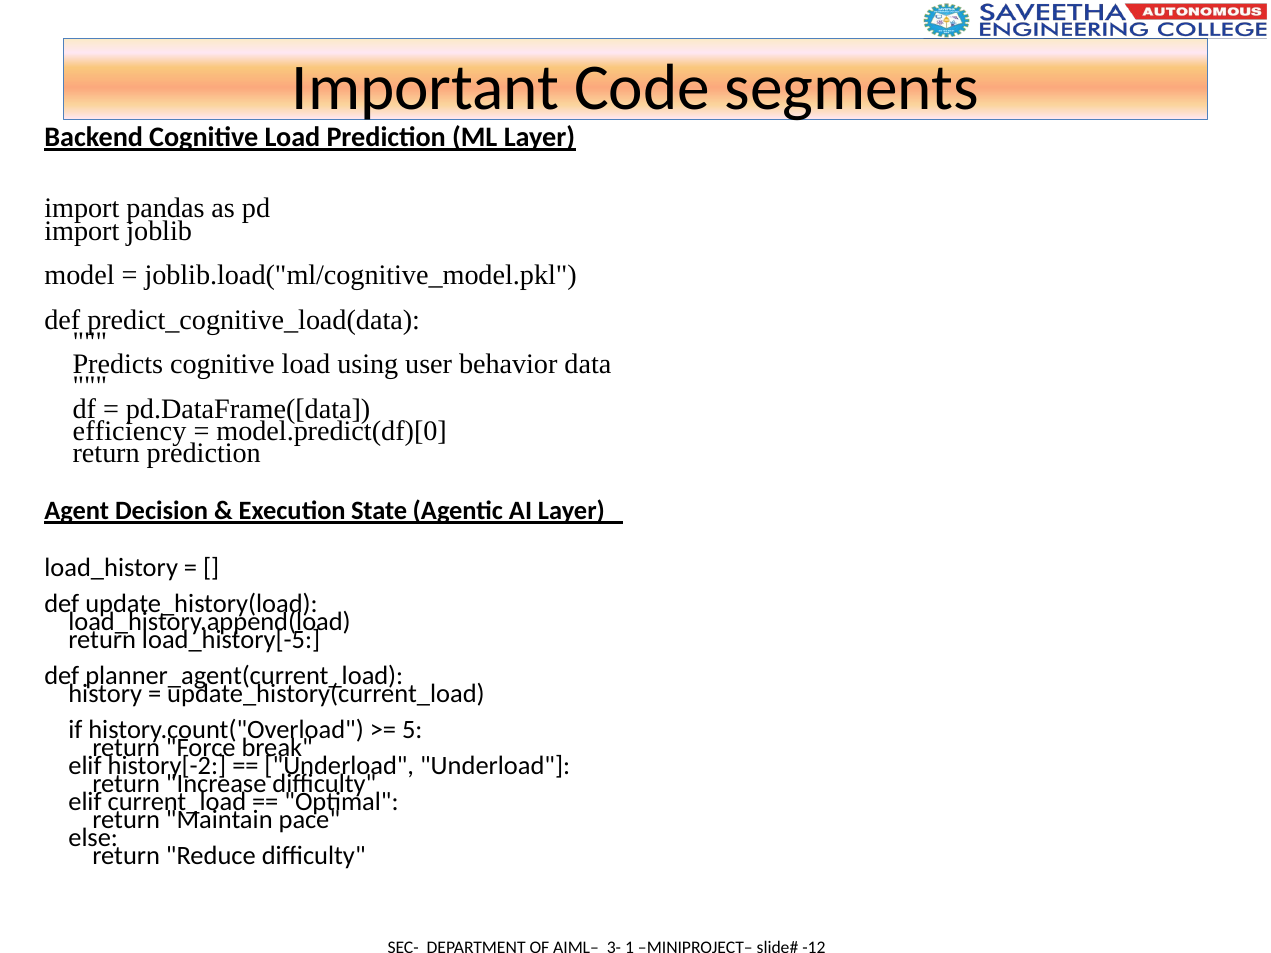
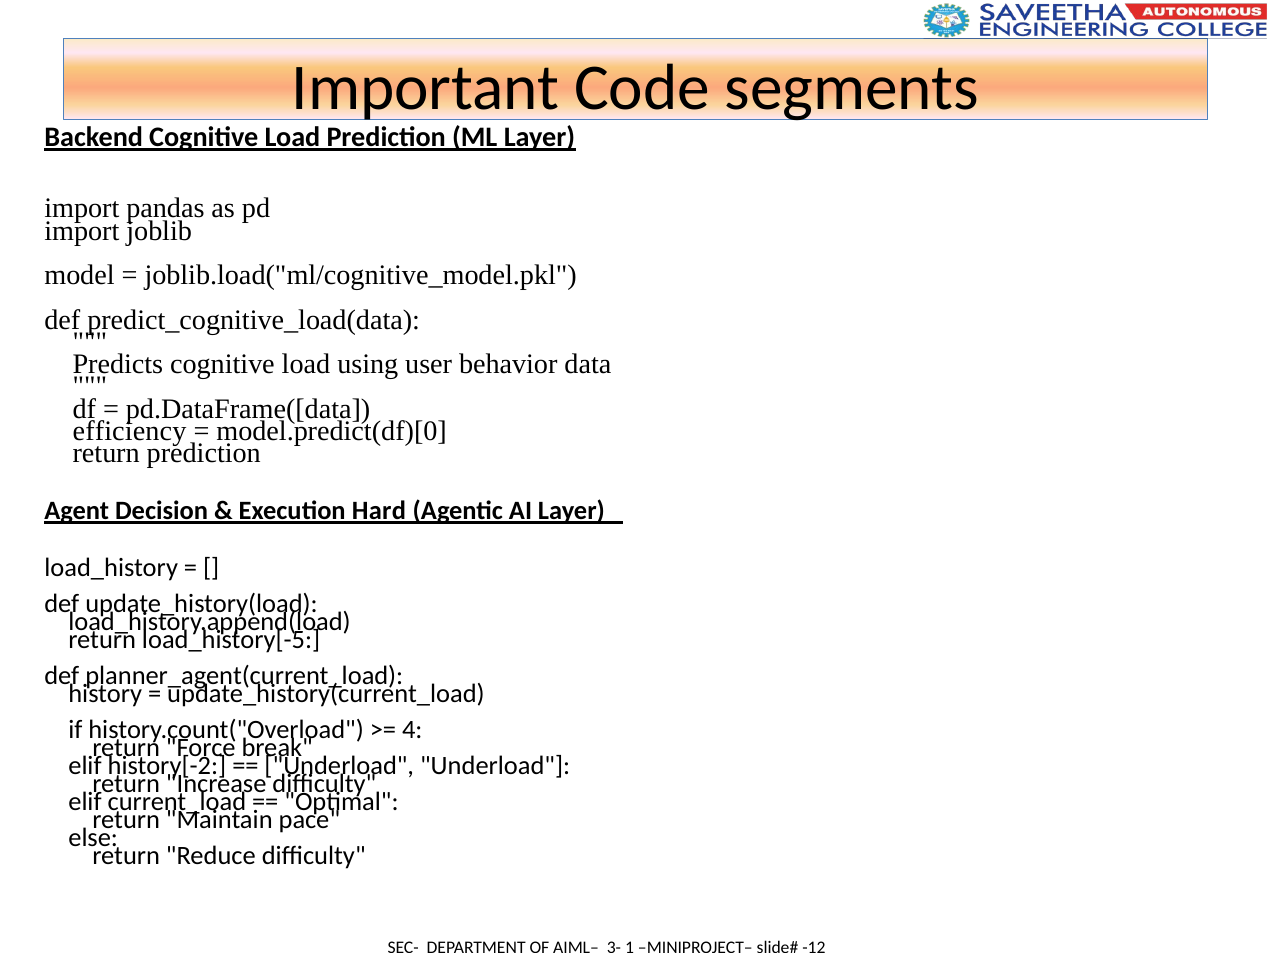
State: State -> Hard
5: 5 -> 4
